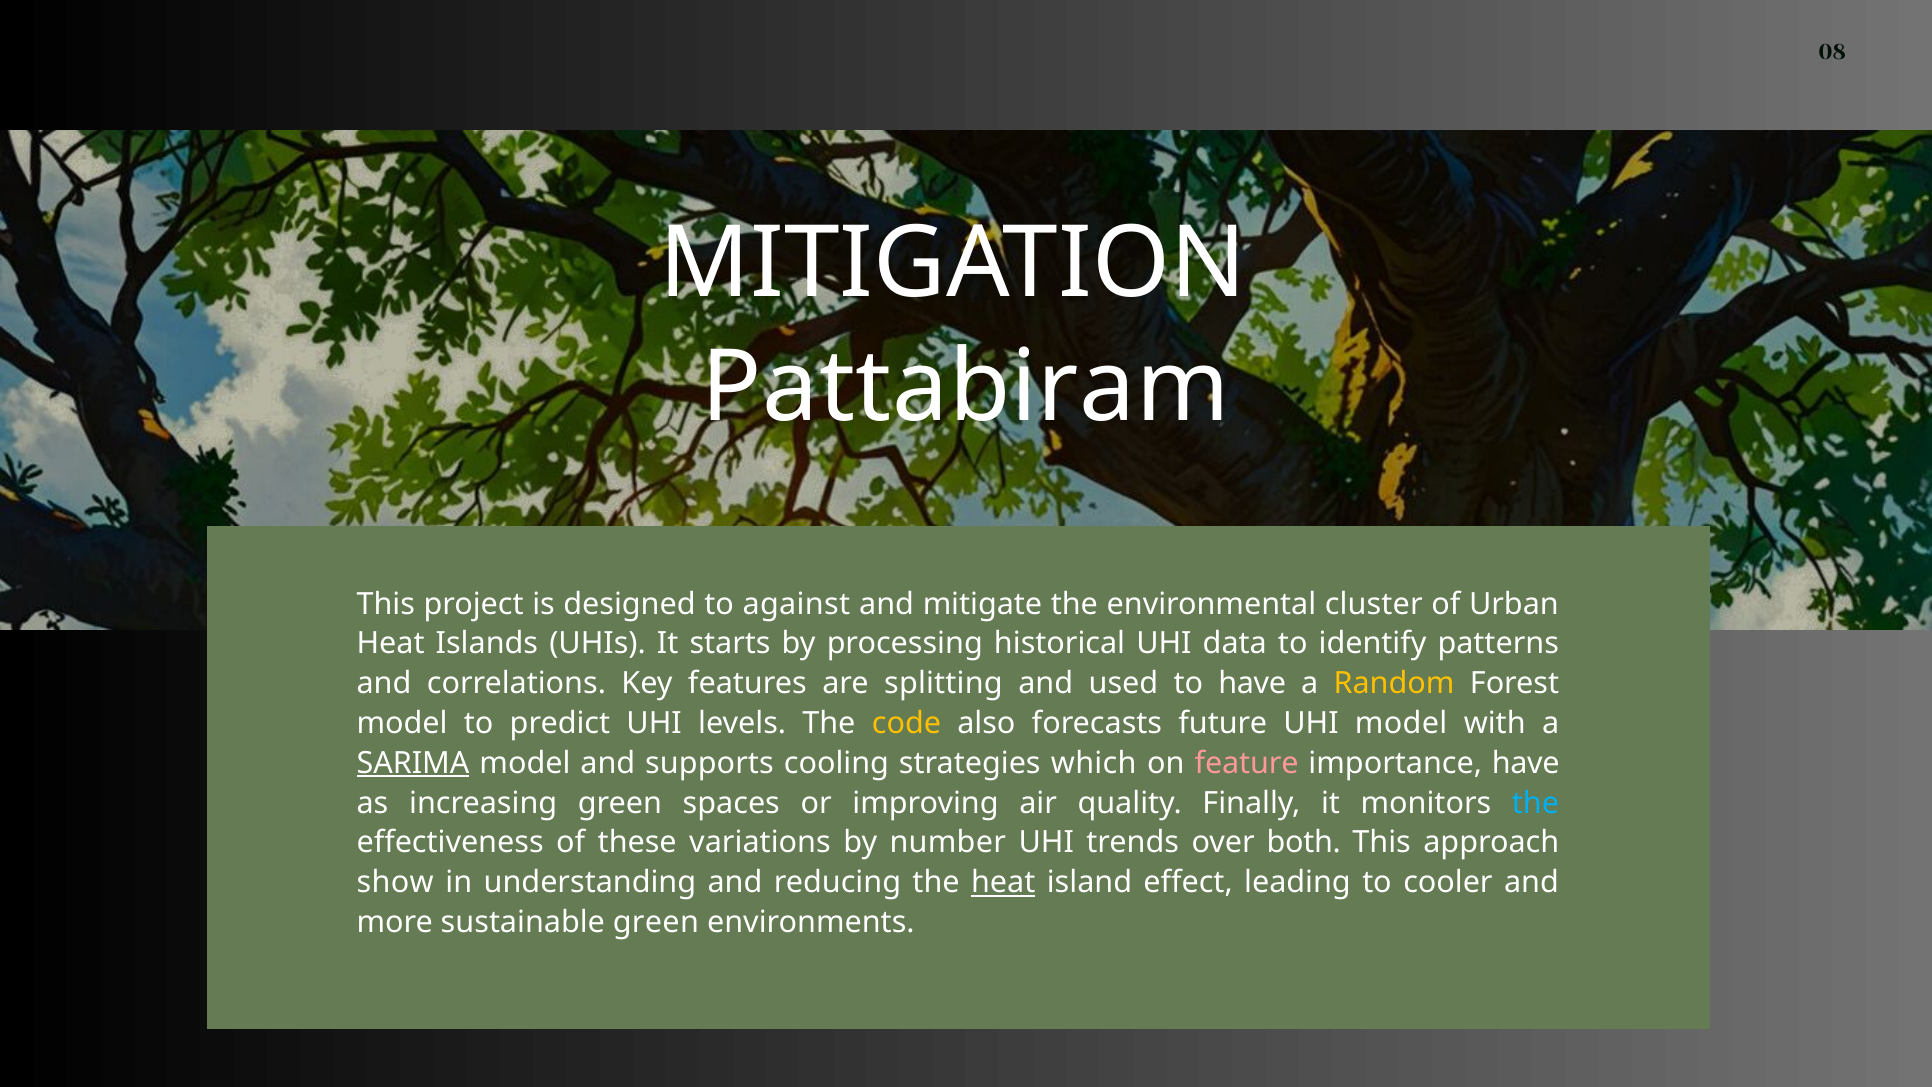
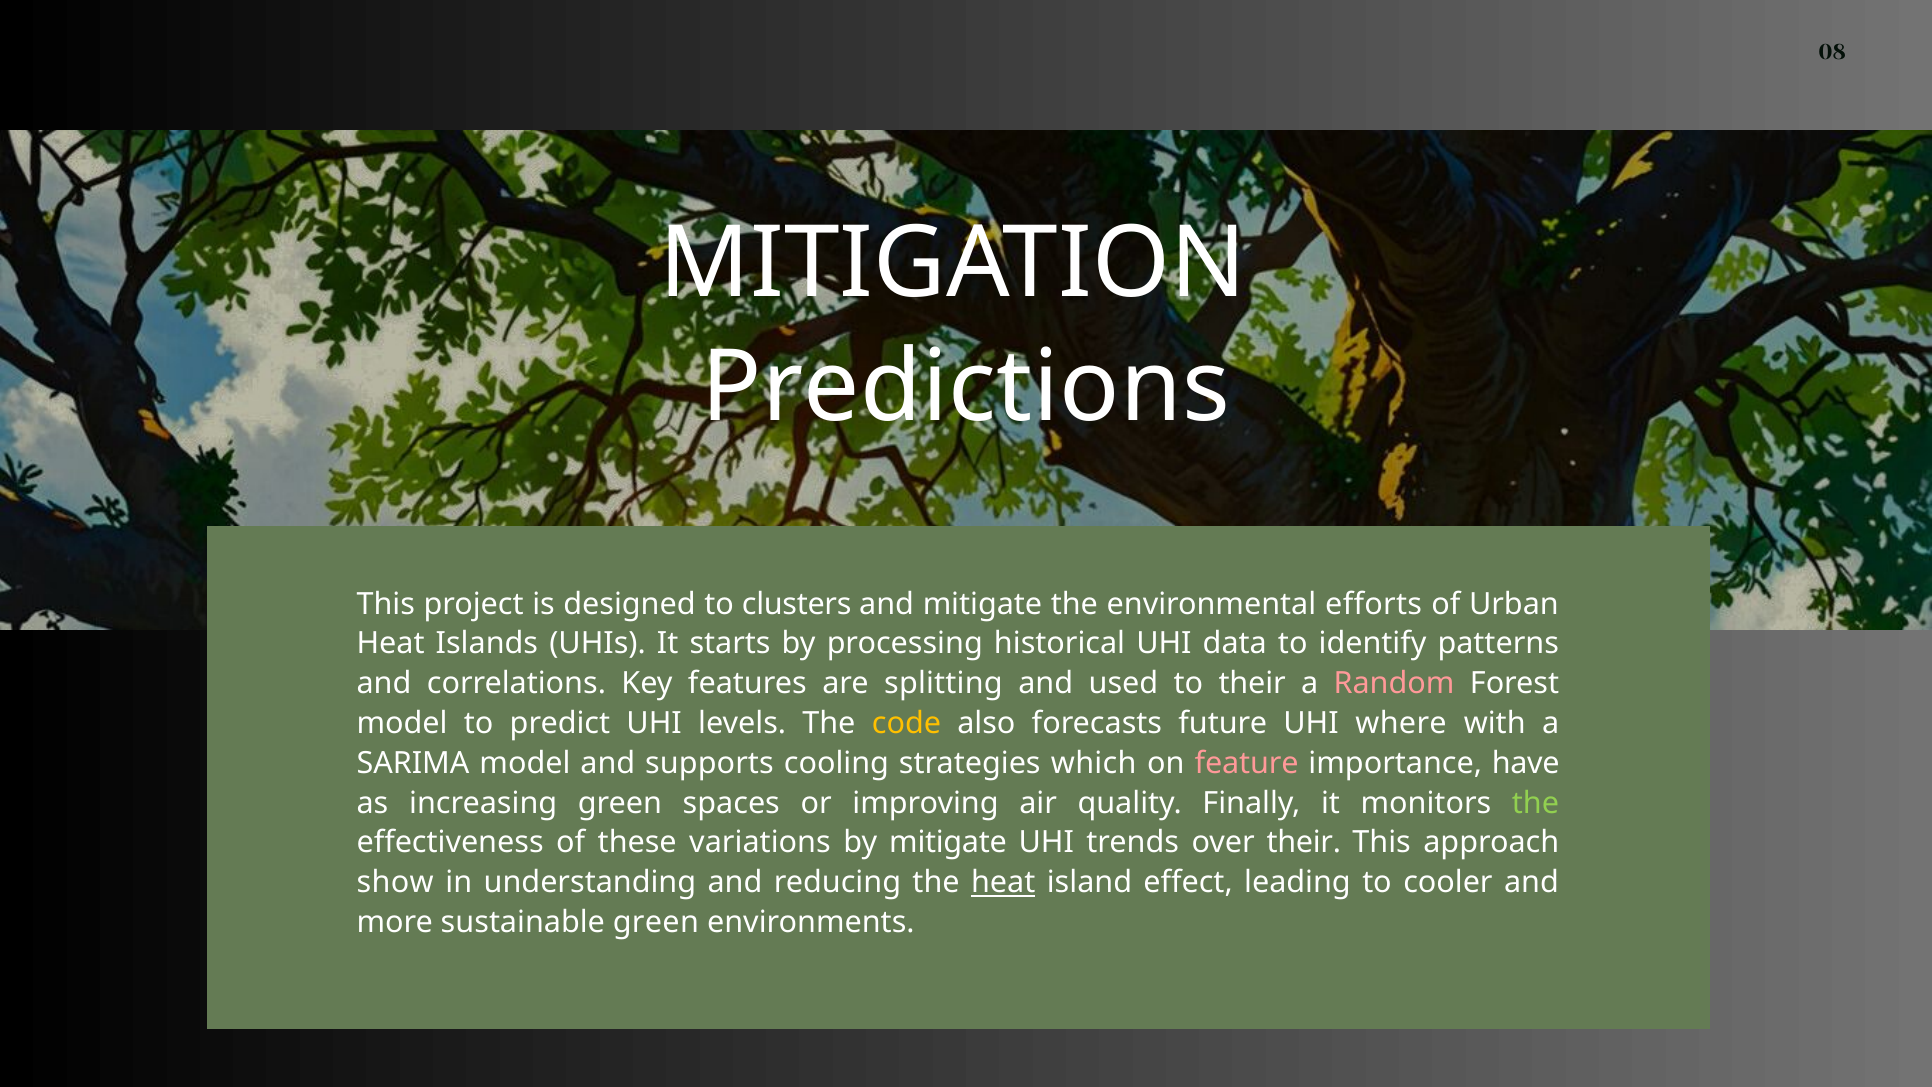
Pattabiram: Pattabiram -> Predictions
against: against -> clusters
cluster: cluster -> efforts
to have: have -> their
Random colour: yellow -> pink
UHI model: model -> where
SARIMA underline: present -> none
the at (1536, 803) colour: light blue -> light green
by number: number -> mitigate
over both: both -> their
